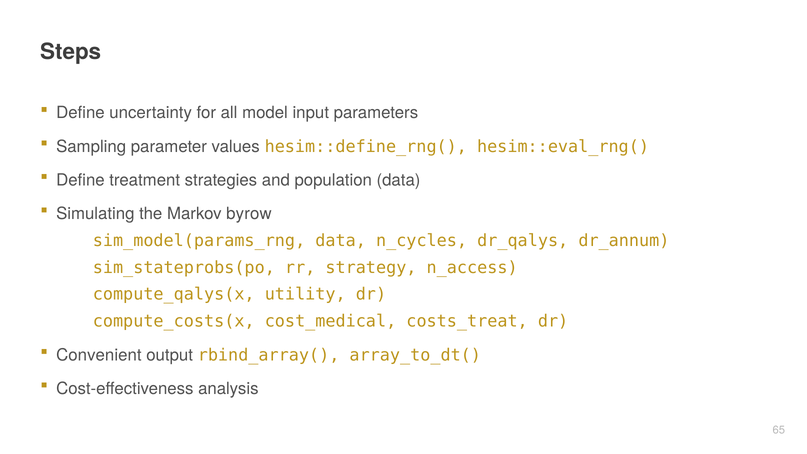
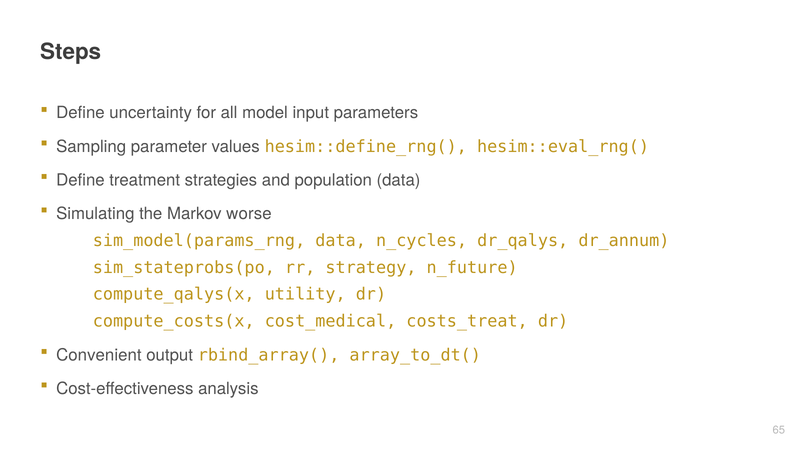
byrow: byrow -> worse
n_access: n_access -> n_future
